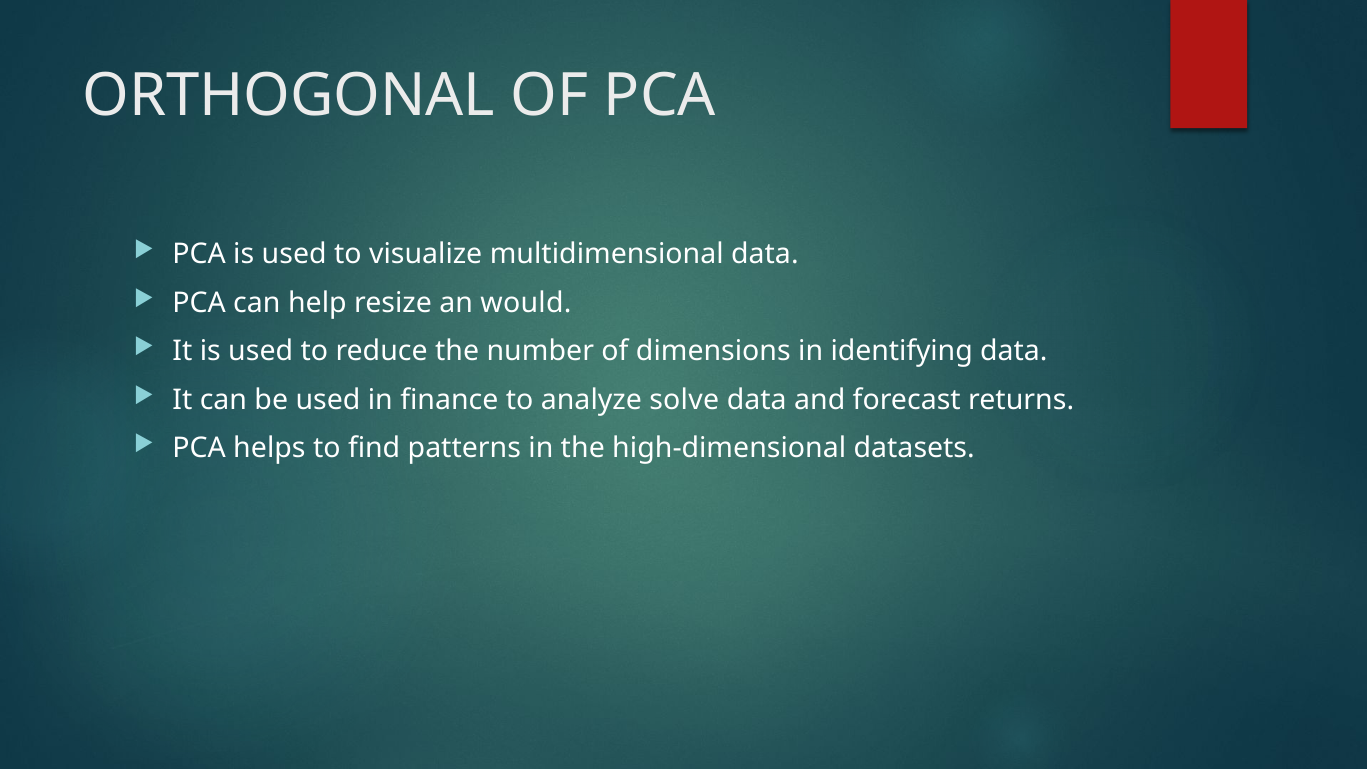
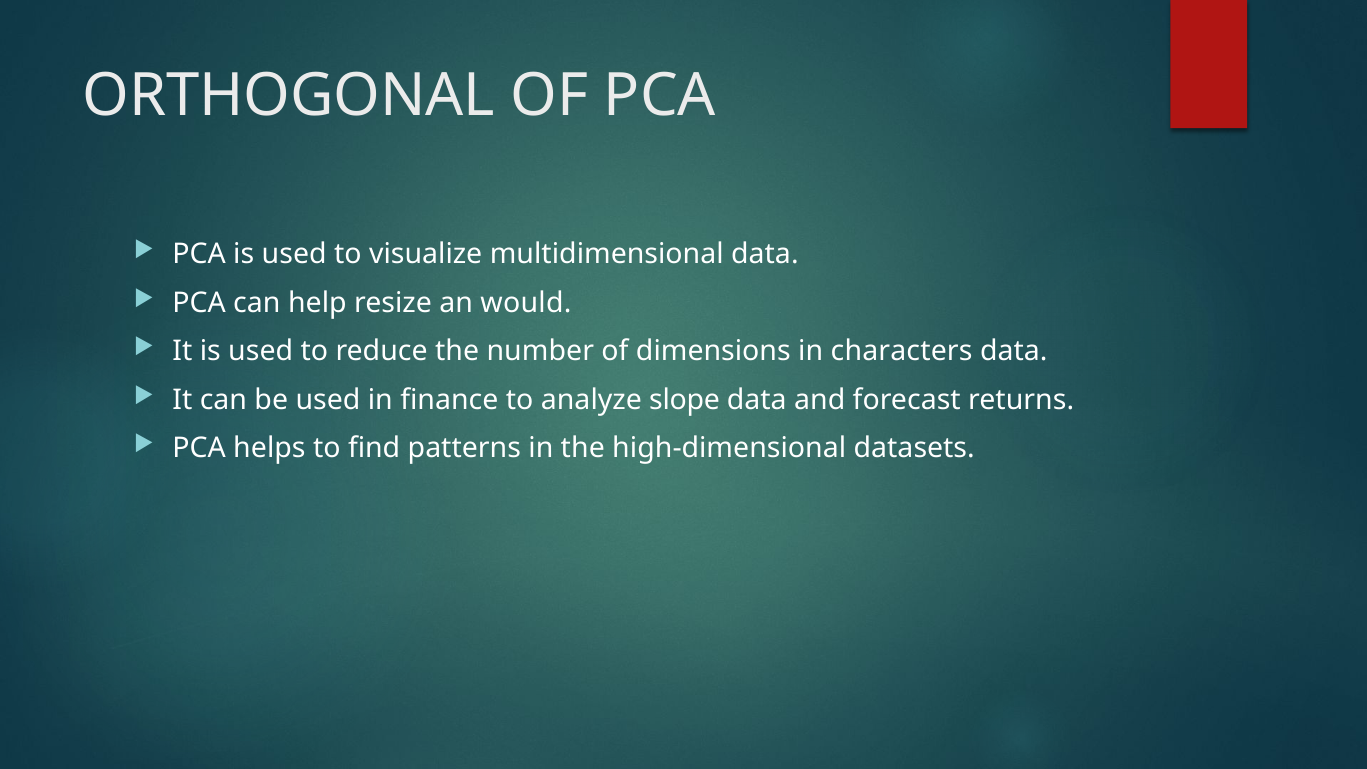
identifying: identifying -> characters
solve: solve -> slope
